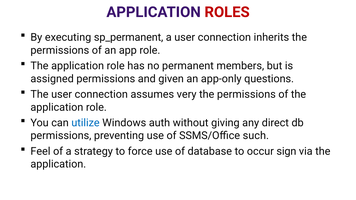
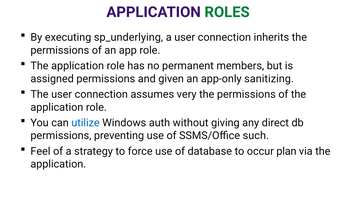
ROLES colour: red -> green
sp_permanent: sp_permanent -> sp_underlying
questions: questions -> sanitizing
sign: sign -> plan
